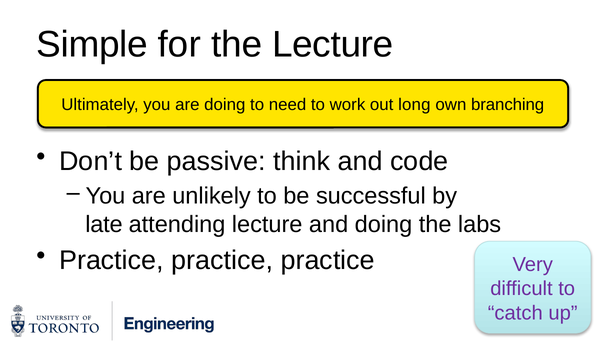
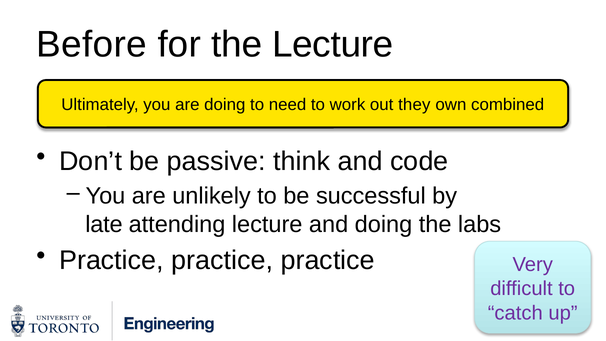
Simple: Simple -> Before
long: long -> they
branching: branching -> combined
